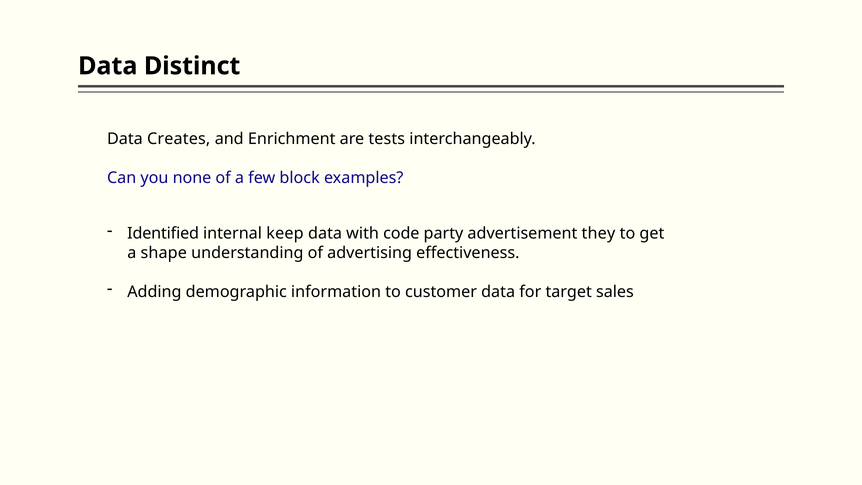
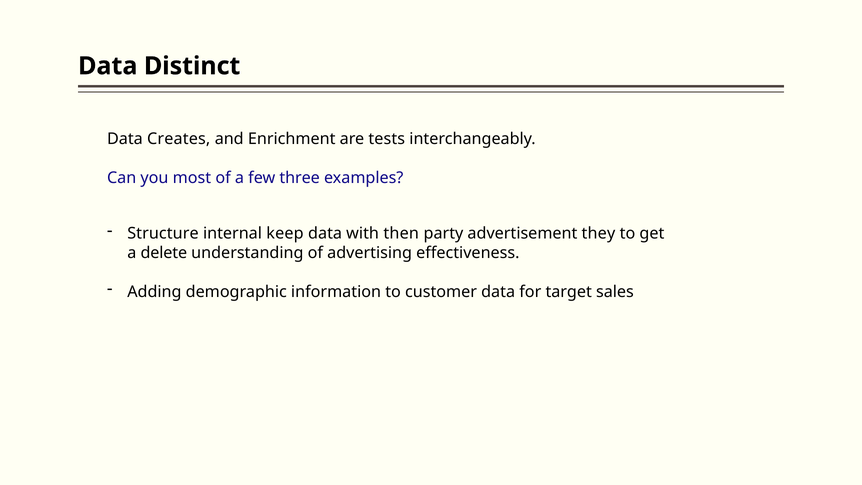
none: none -> most
block: block -> three
Identified: Identified -> Structure
code: code -> then
shape: shape -> delete
